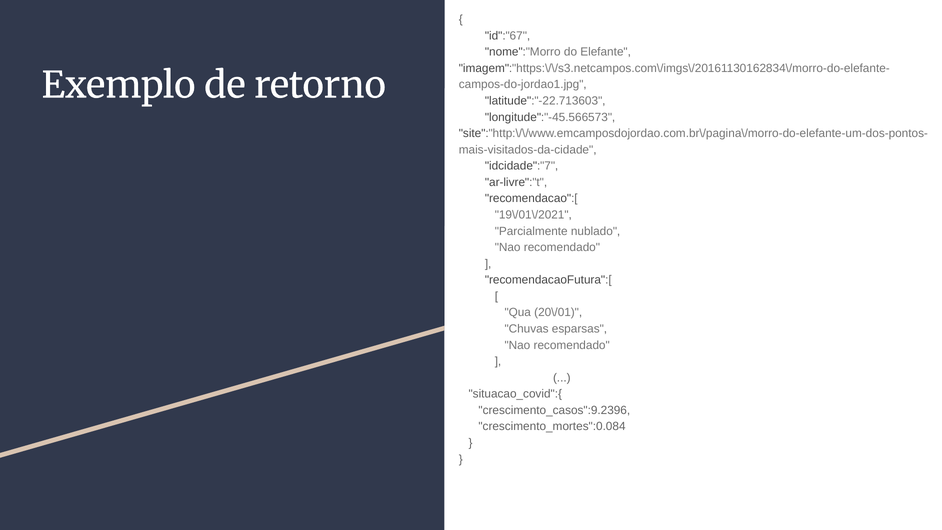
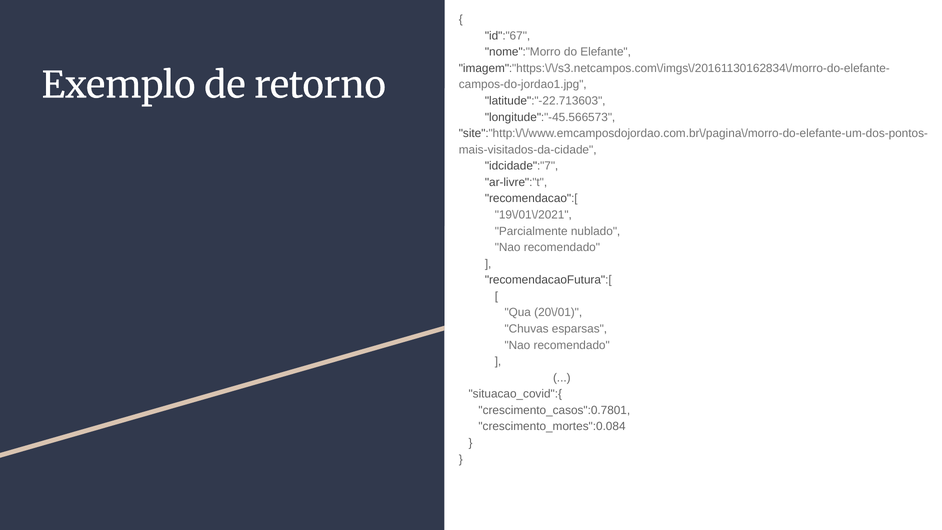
crescimento_casos":9.2396: crescimento_casos":9.2396 -> crescimento_casos":0.7801
